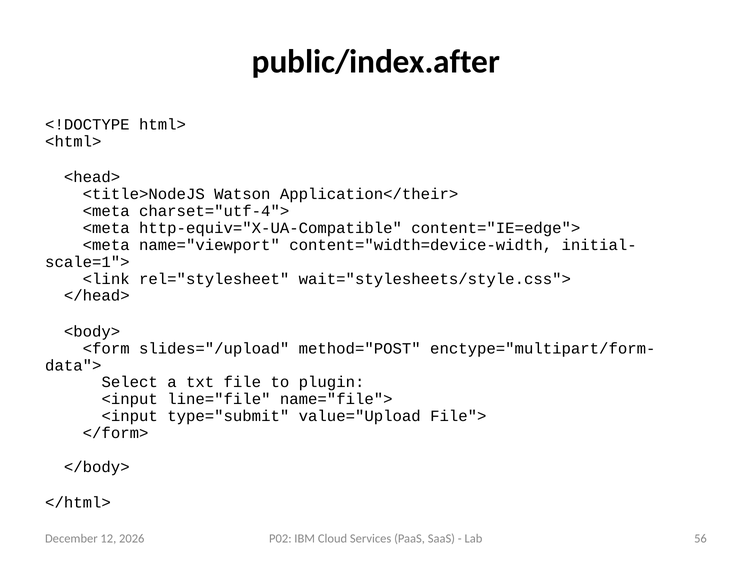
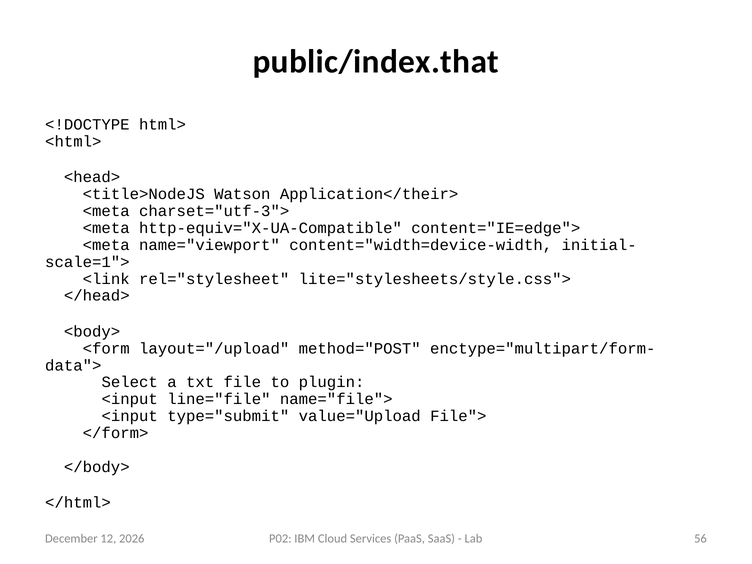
public/index.after: public/index.after -> public/index.that
charset="utf-4">: charset="utf-4"> -> charset="utf-3">
wait="stylesheets/style.css">: wait="stylesheets/style.css"> -> lite="stylesheets/style.css">
slides="/upload: slides="/upload -> layout="/upload
